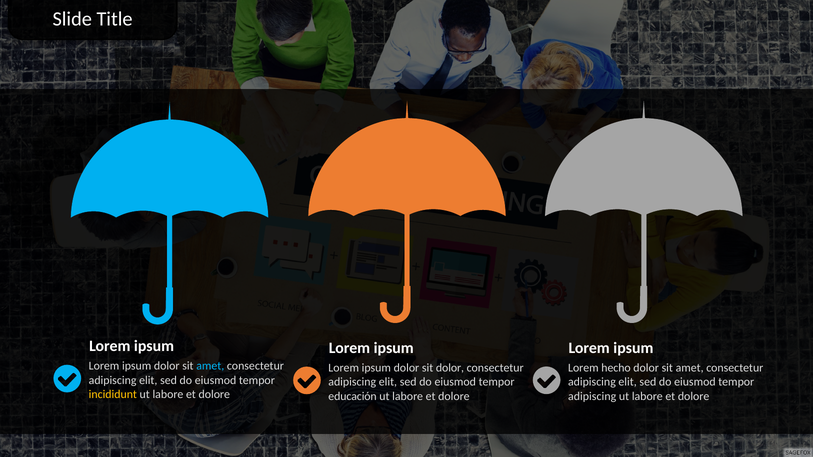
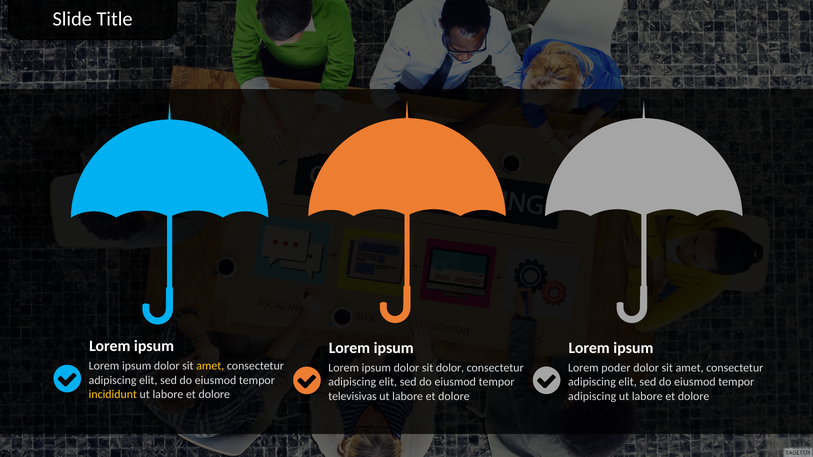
amet at (210, 366) colour: light blue -> yellow
hecho: hecho -> poder
educación: educación -> televisivas
